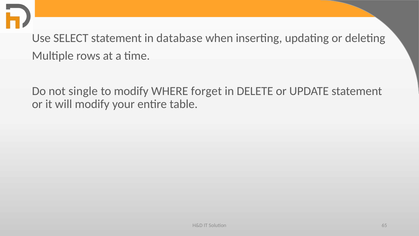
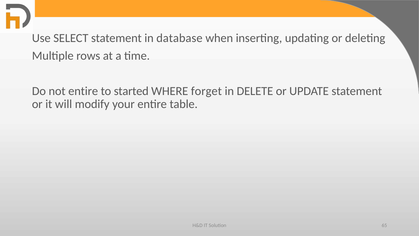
not single: single -> entire
to modify: modify -> started
